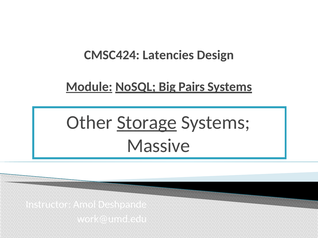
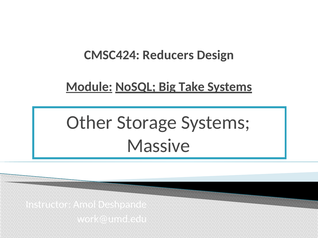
Latencies: Latencies -> Reducers
Pairs: Pairs -> Take
Storage underline: present -> none
